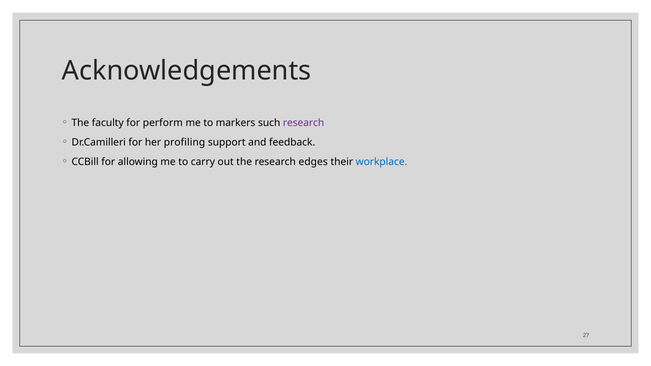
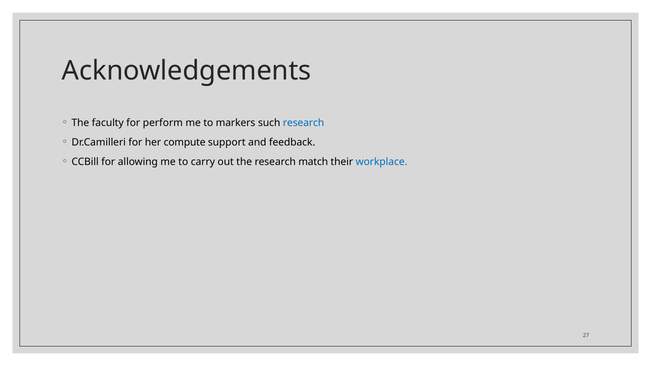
research at (304, 123) colour: purple -> blue
profiling: profiling -> compute
edges: edges -> match
